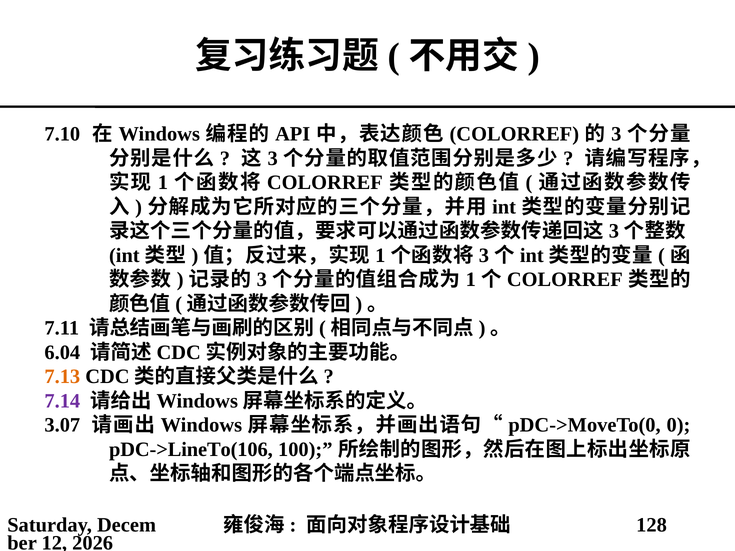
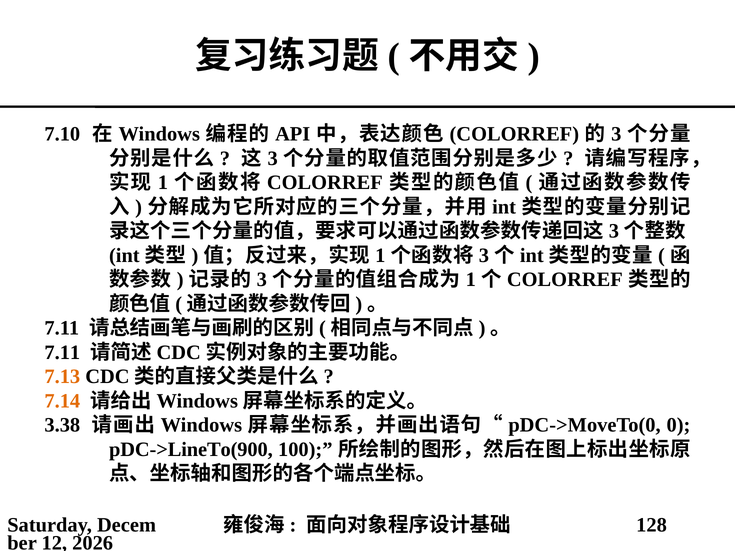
6.04 at (62, 352): 6.04 -> 7.11
7.14 colour: purple -> orange
3.07: 3.07 -> 3.38
pDC->LineTo(106: pDC->LineTo(106 -> pDC->LineTo(900
